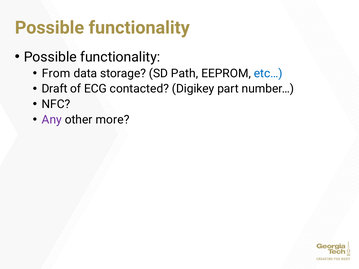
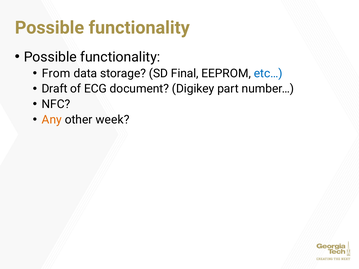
Path: Path -> Final
contacted: contacted -> document
Any colour: purple -> orange
more: more -> week
